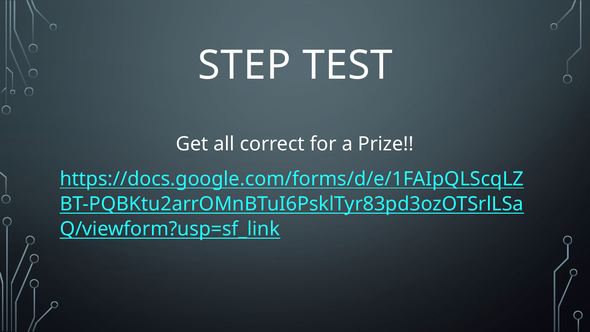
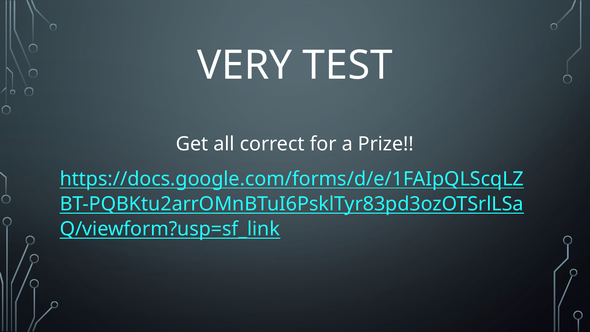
STEP: STEP -> VERY
